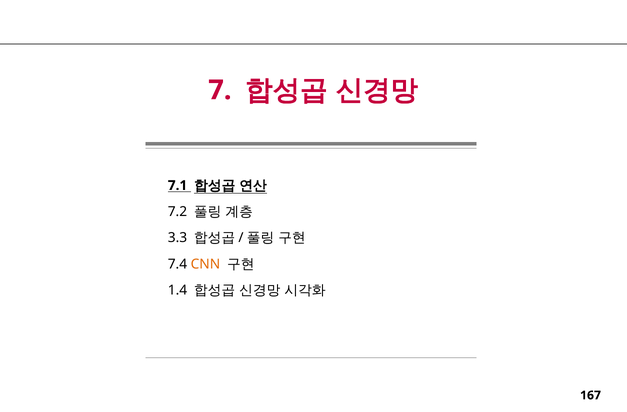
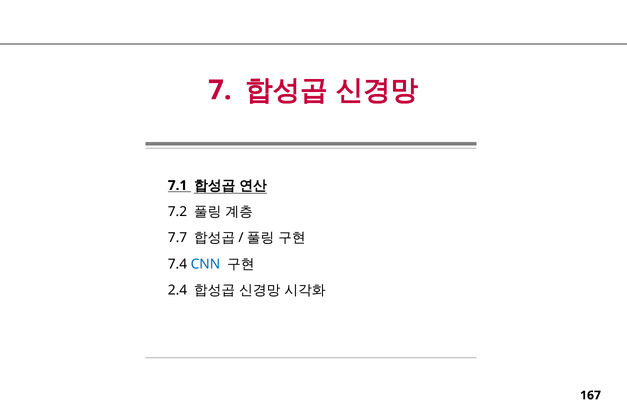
3.3: 3.3 -> 7.7
CNN colour: orange -> blue
1.4: 1.4 -> 2.4
